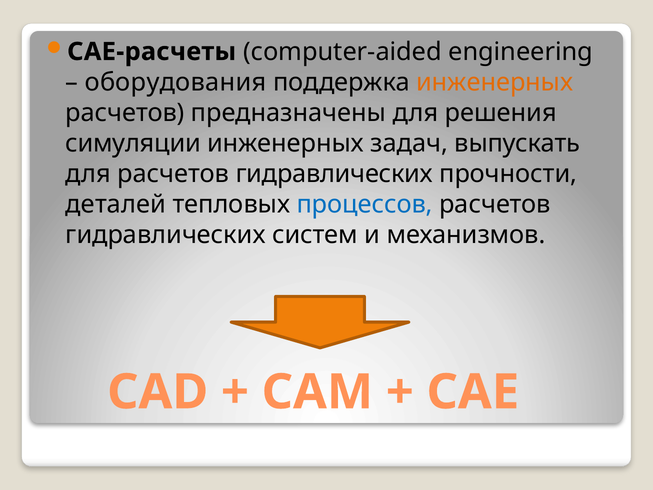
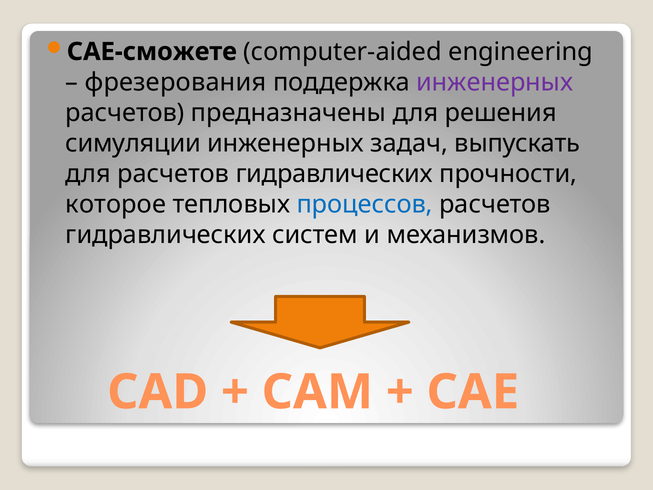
САЕ-расчеты: САЕ-расчеты -> САЕ-сможете
оборудования: оборудования -> фрезерования
инженерных at (495, 82) colour: orange -> purple
деталей: деталей -> которое
